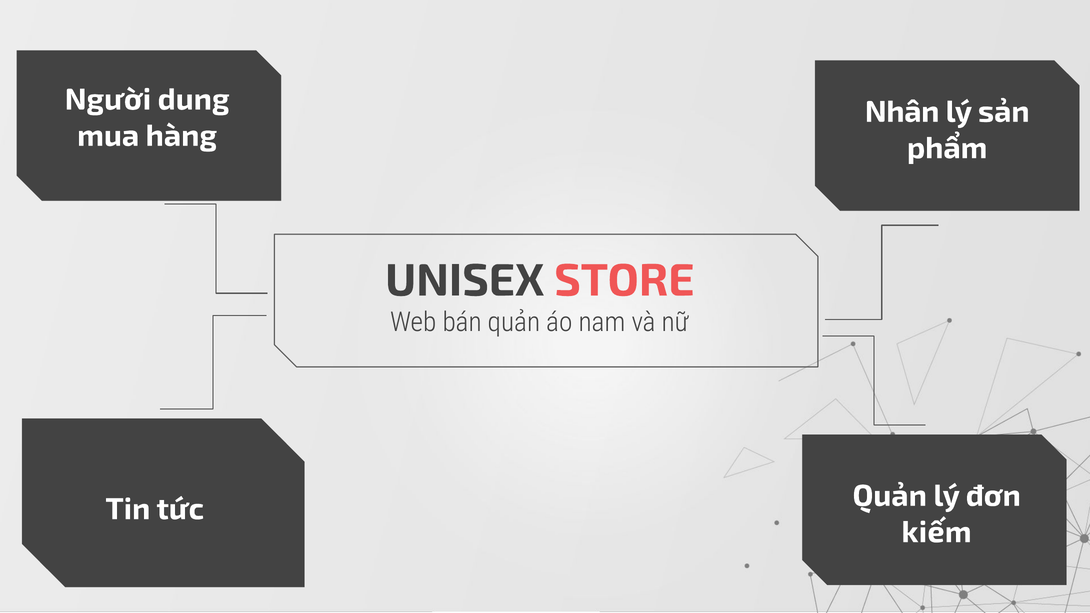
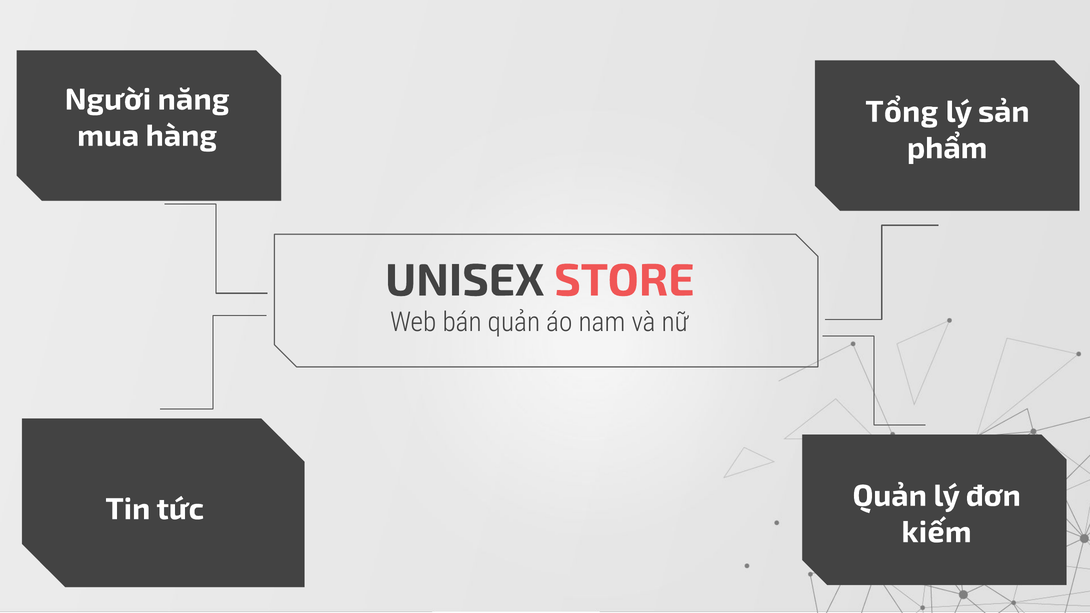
dung: dung -> năng
Nhân: Nhân -> Tổng
